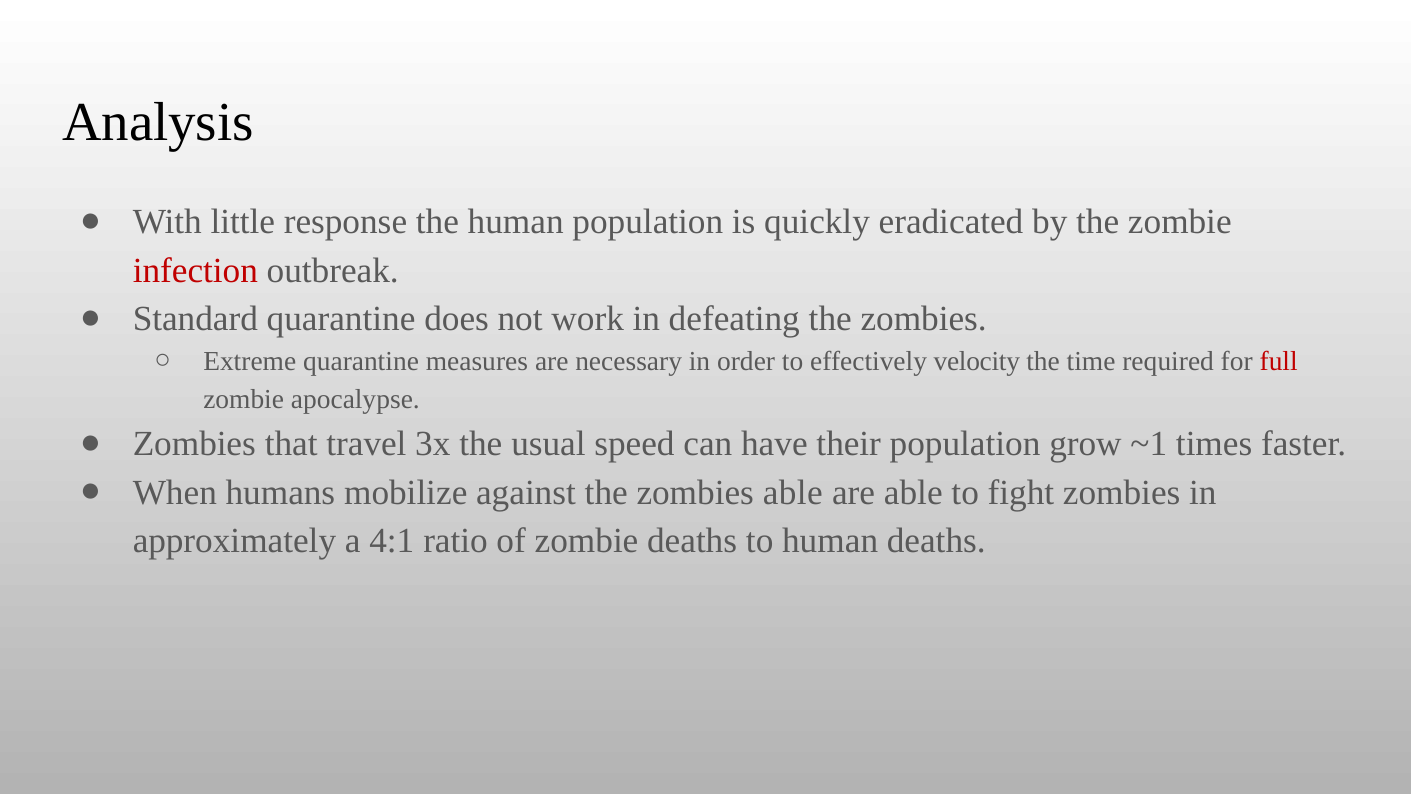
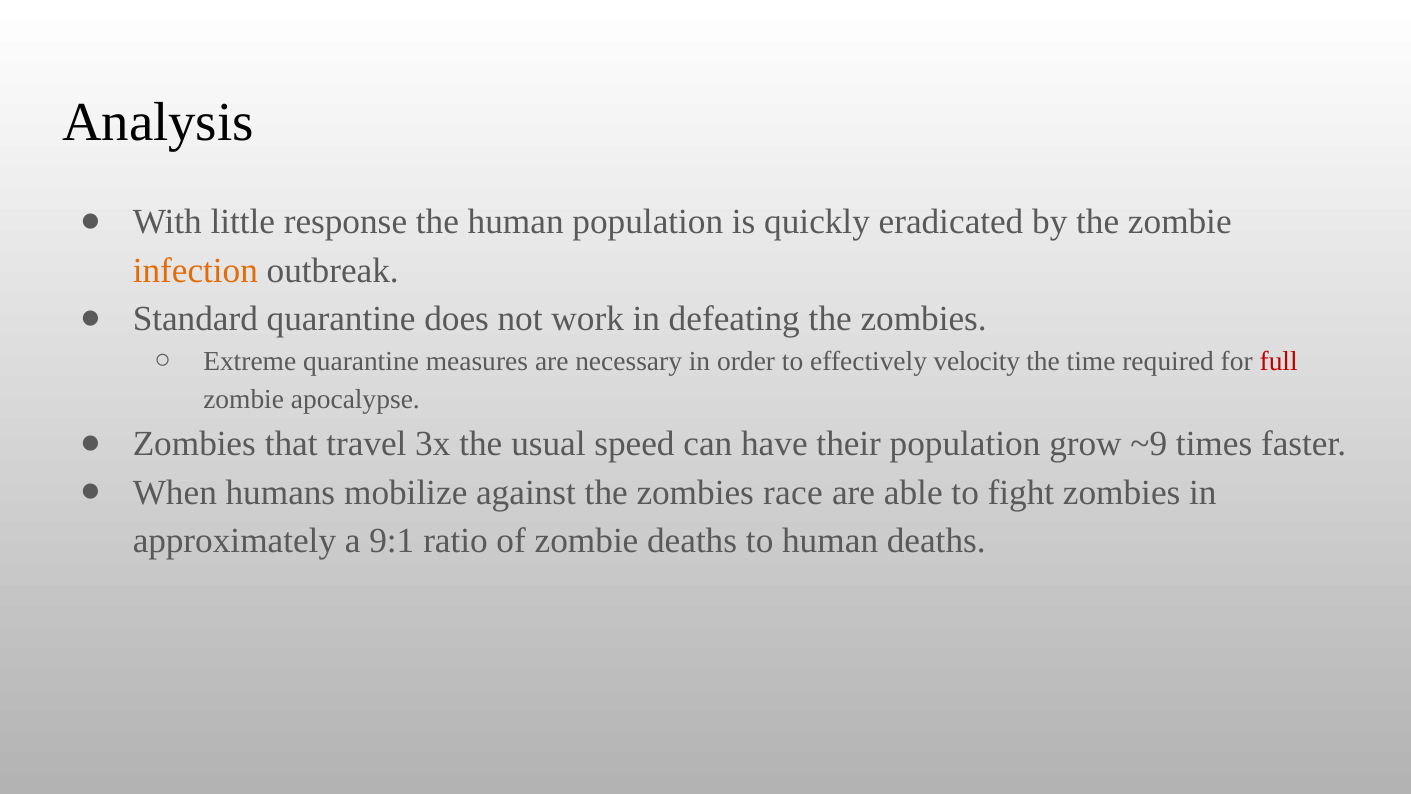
infection colour: red -> orange
~1: ~1 -> ~9
zombies able: able -> race
4:1: 4:1 -> 9:1
